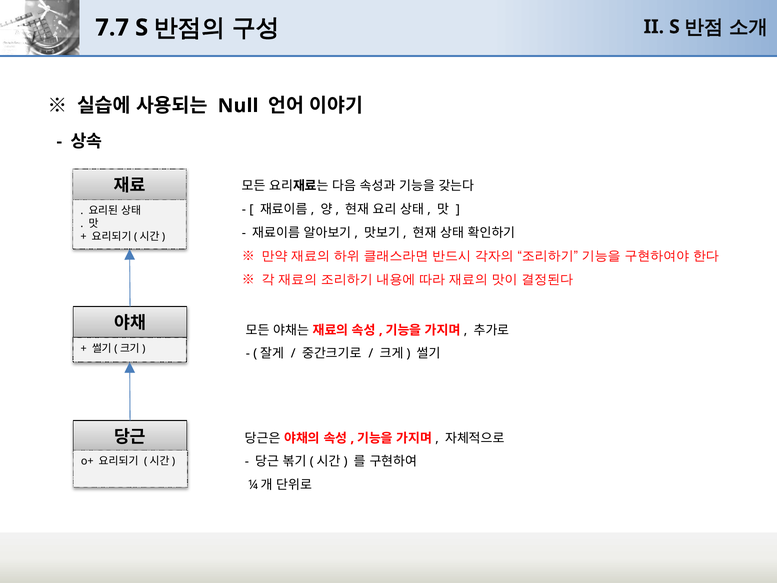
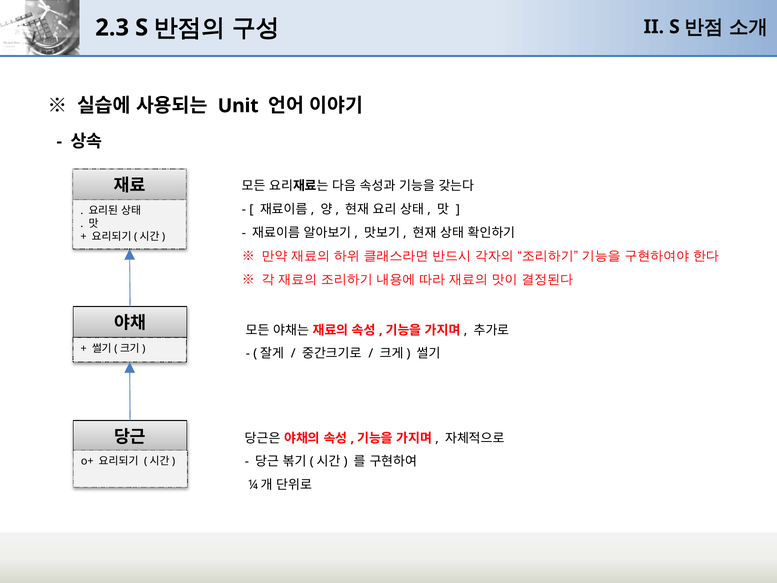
7.7: 7.7 -> 2.3
Null: Null -> Unit
